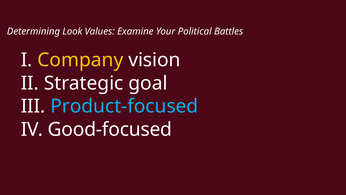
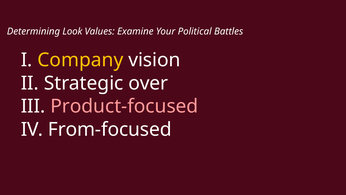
goal: goal -> over
Product-focused colour: light blue -> pink
Good-focused: Good-focused -> From-focused
